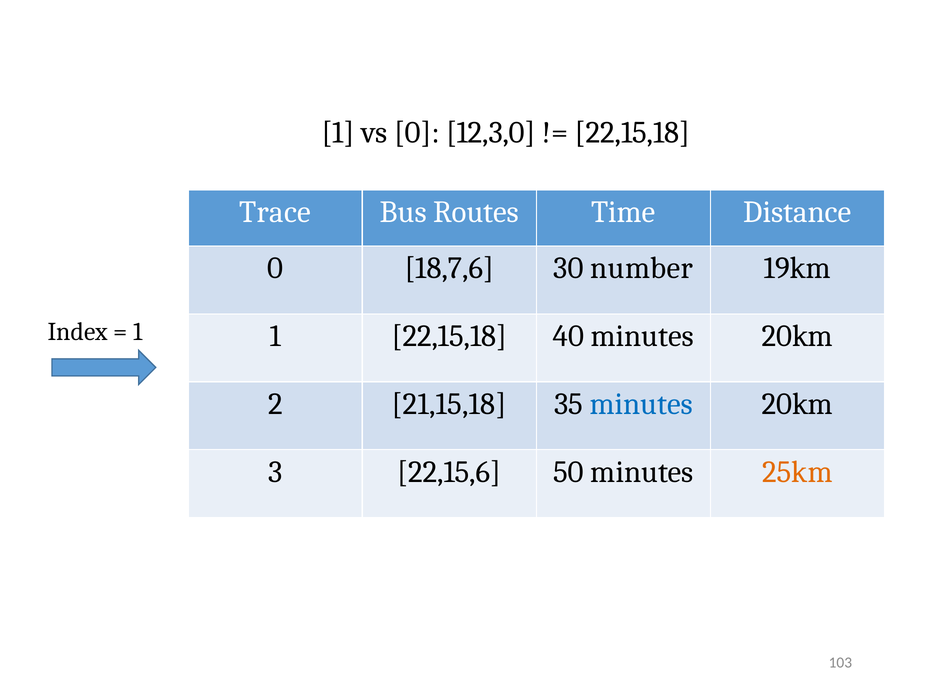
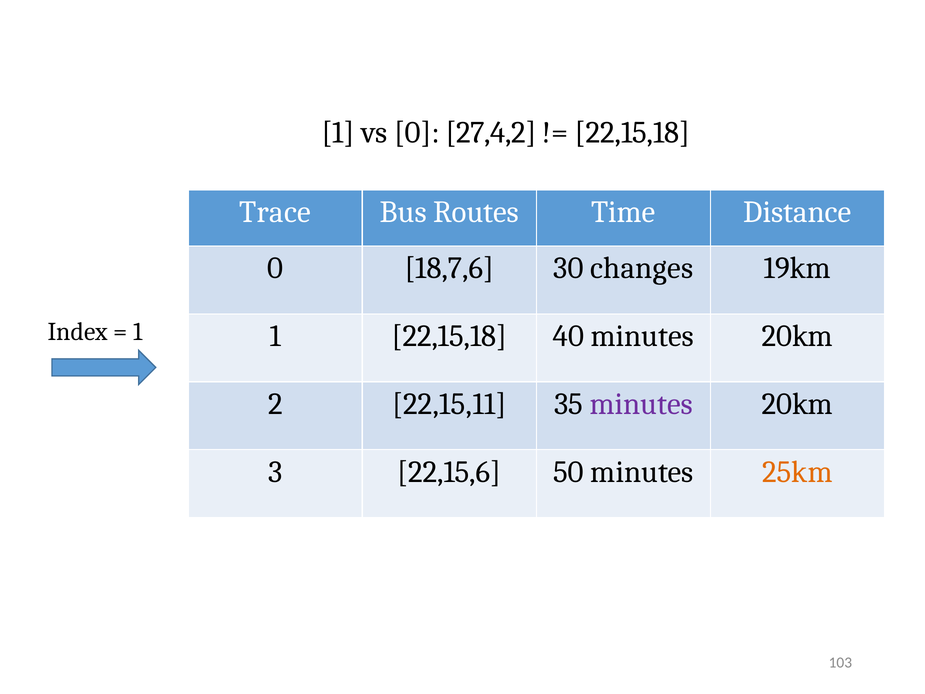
12,3,0: 12,3,0 -> 27,4,2
number: number -> changes
21,15,18: 21,15,18 -> 22,15,11
minutes at (641, 404) colour: blue -> purple
